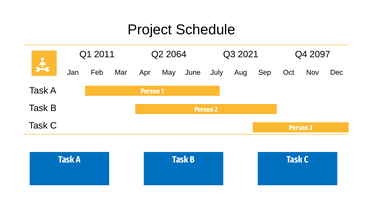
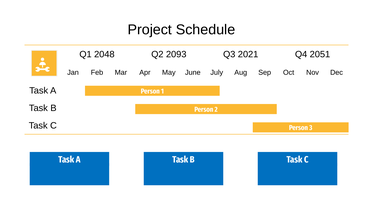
2011: 2011 -> 2048
2064: 2064 -> 2093
2097: 2097 -> 2051
